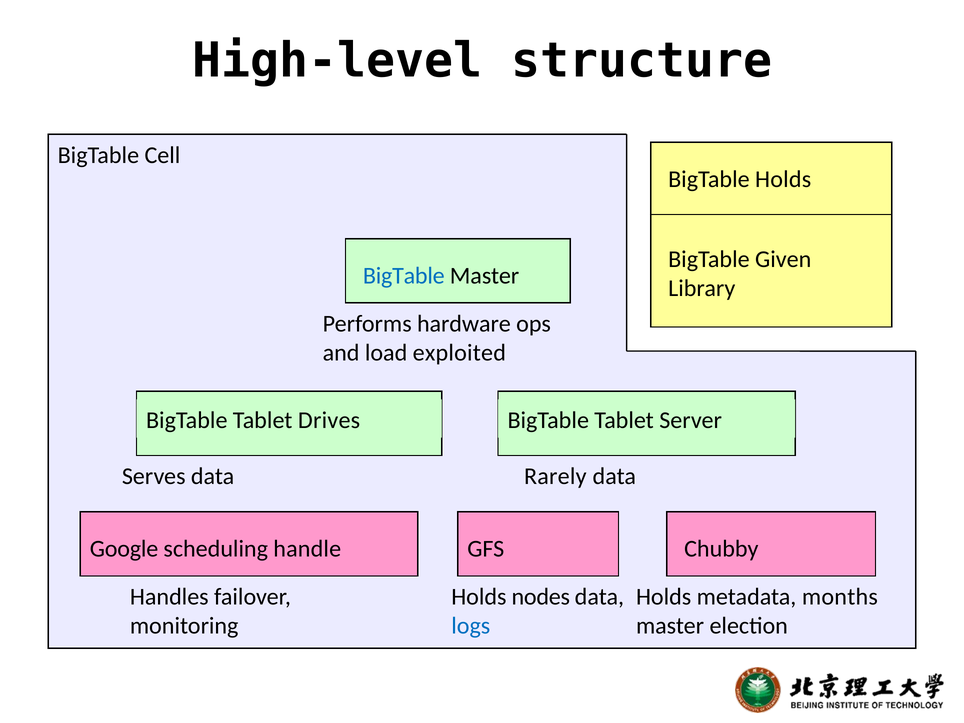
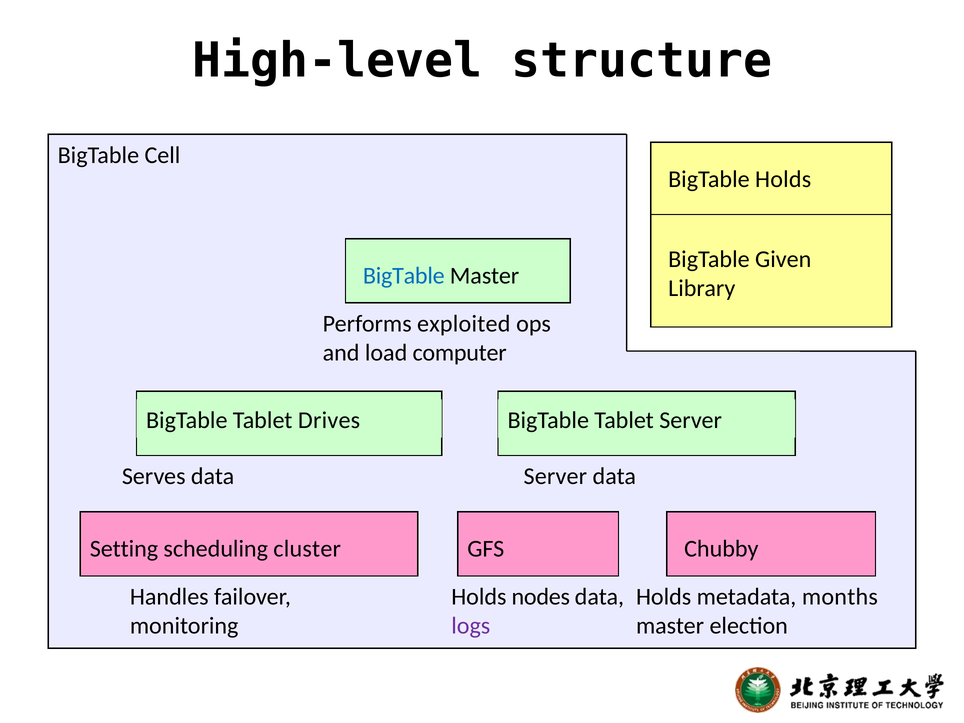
hardware: hardware -> exploited
exploited: exploited -> computer
data Rarely: Rarely -> Server
Google: Google -> Setting
handle: handle -> cluster
logs colour: blue -> purple
